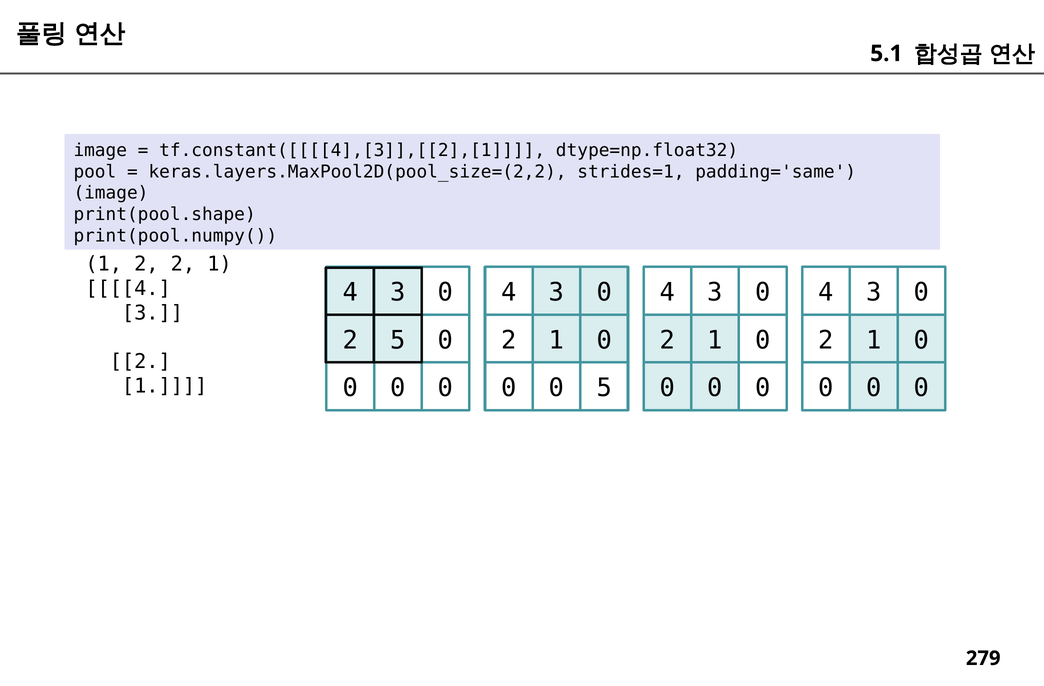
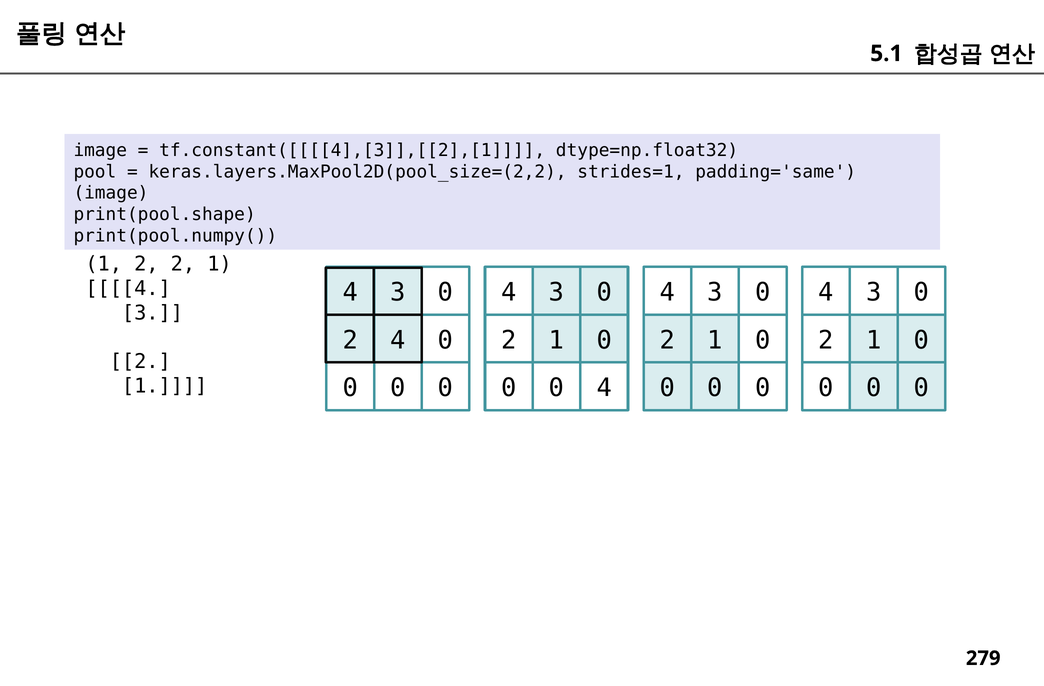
2 5: 5 -> 4
5 at (604, 388): 5 -> 4
